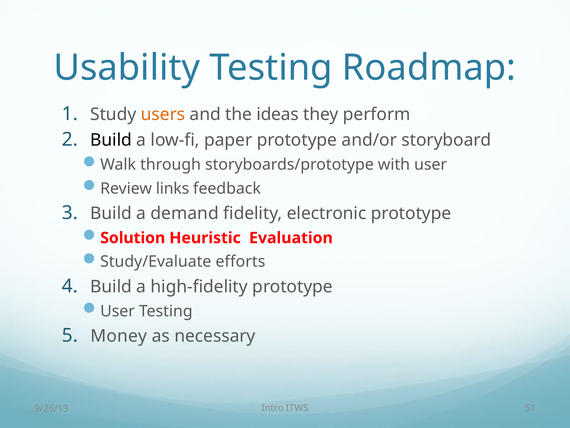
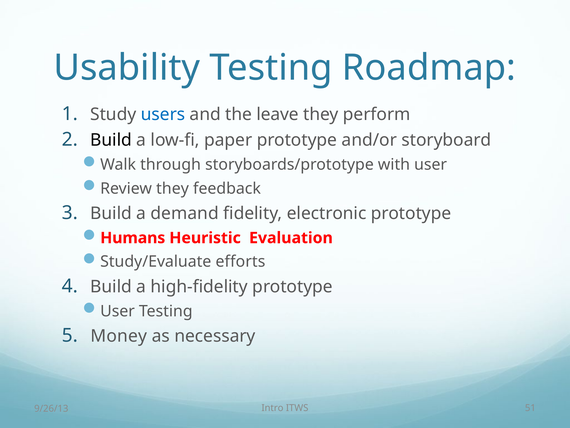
users colour: orange -> blue
ideas: ideas -> leave
Review links: links -> they
Solution: Solution -> Humans
